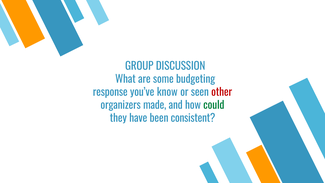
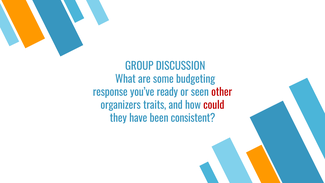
know: know -> ready
made: made -> traits
could colour: green -> red
